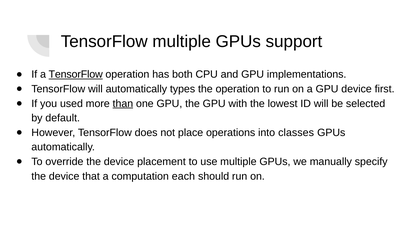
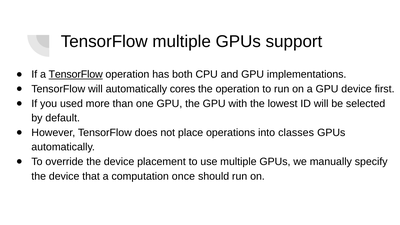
types: types -> cores
than underline: present -> none
each: each -> once
